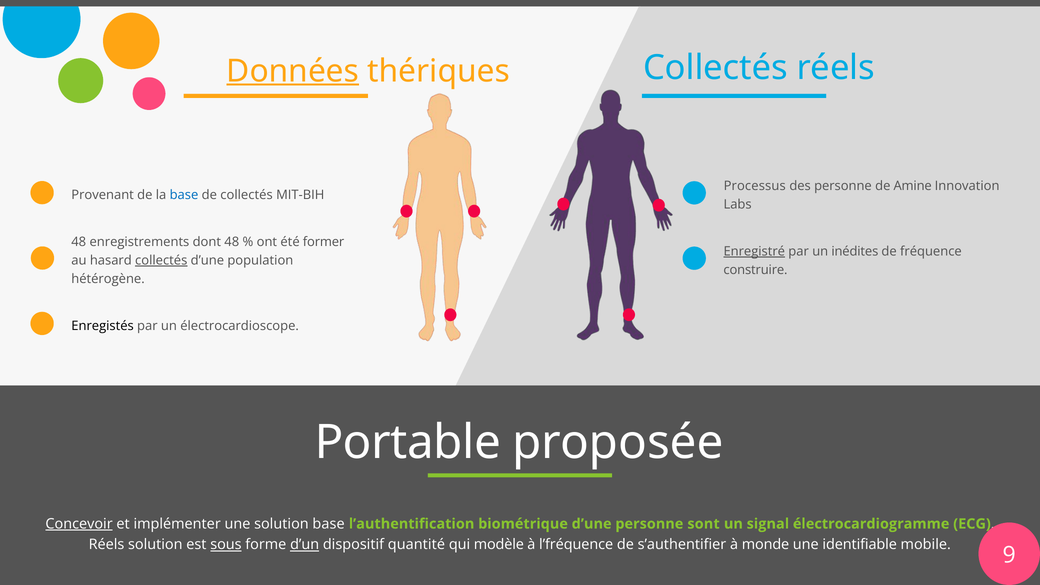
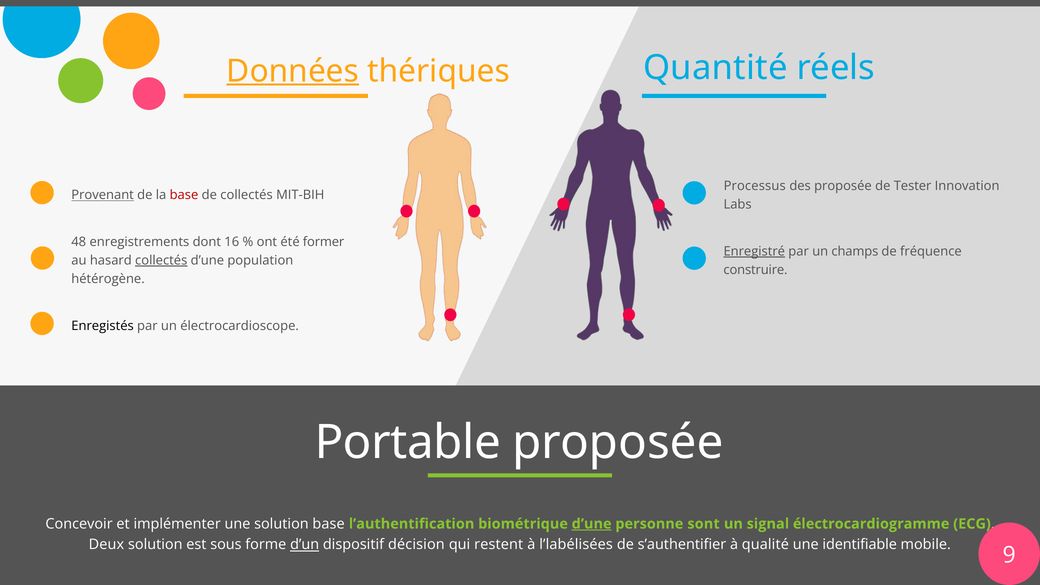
Collectés at (716, 68): Collectés -> Quantité
des personne: personne -> proposée
Amine: Amine -> Tester
Provenant underline: none -> present
base at (184, 195) colour: blue -> red
dont 48: 48 -> 16
inédites: inédites -> champs
Concevoir underline: present -> none
d’une at (592, 524) underline: none -> present
Réels at (106, 545): Réels -> Deux
sous underline: present -> none
quantité: quantité -> décision
modèle: modèle -> restent
l’fréquence: l’fréquence -> l’labélisées
monde: monde -> qualité
